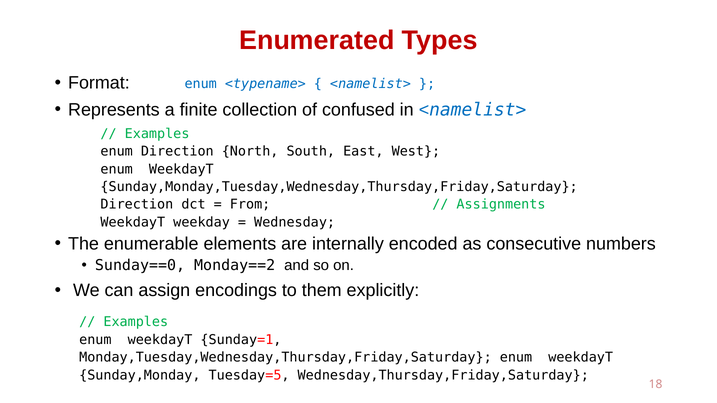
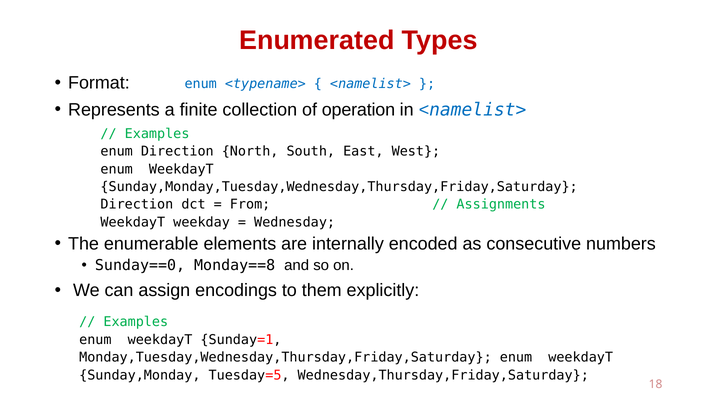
confused: confused -> operation
Monday==2: Monday==2 -> Monday==8
